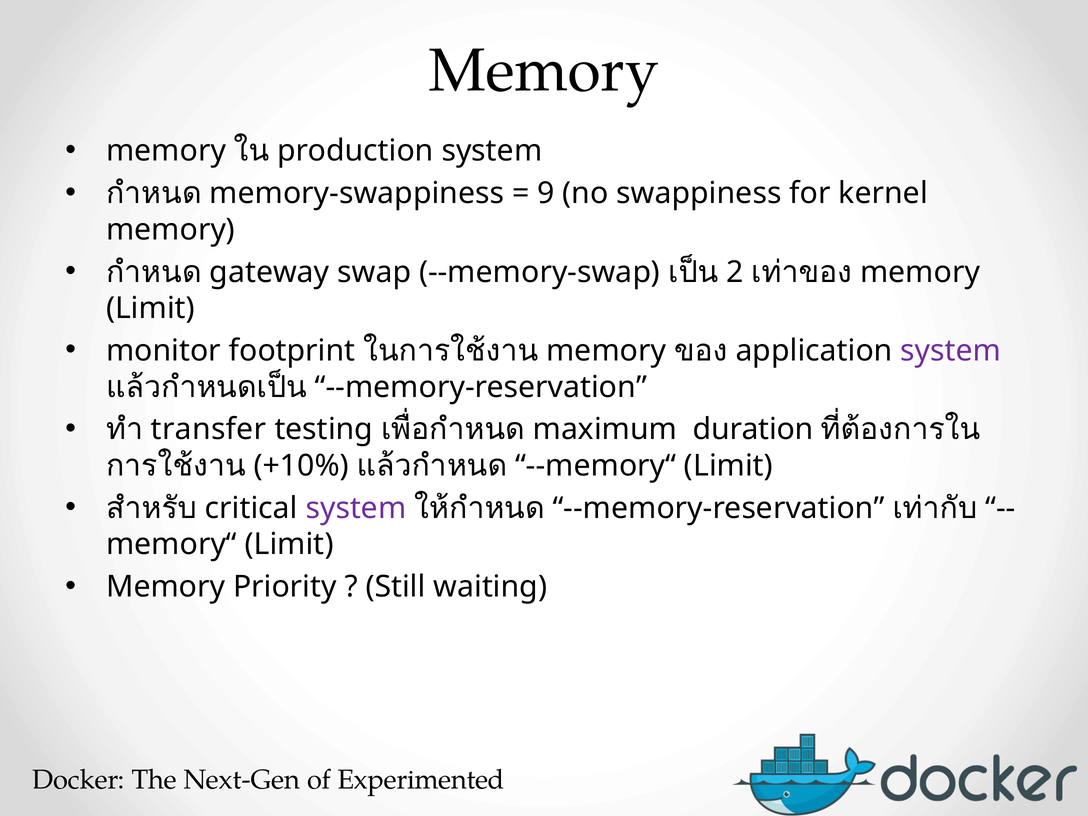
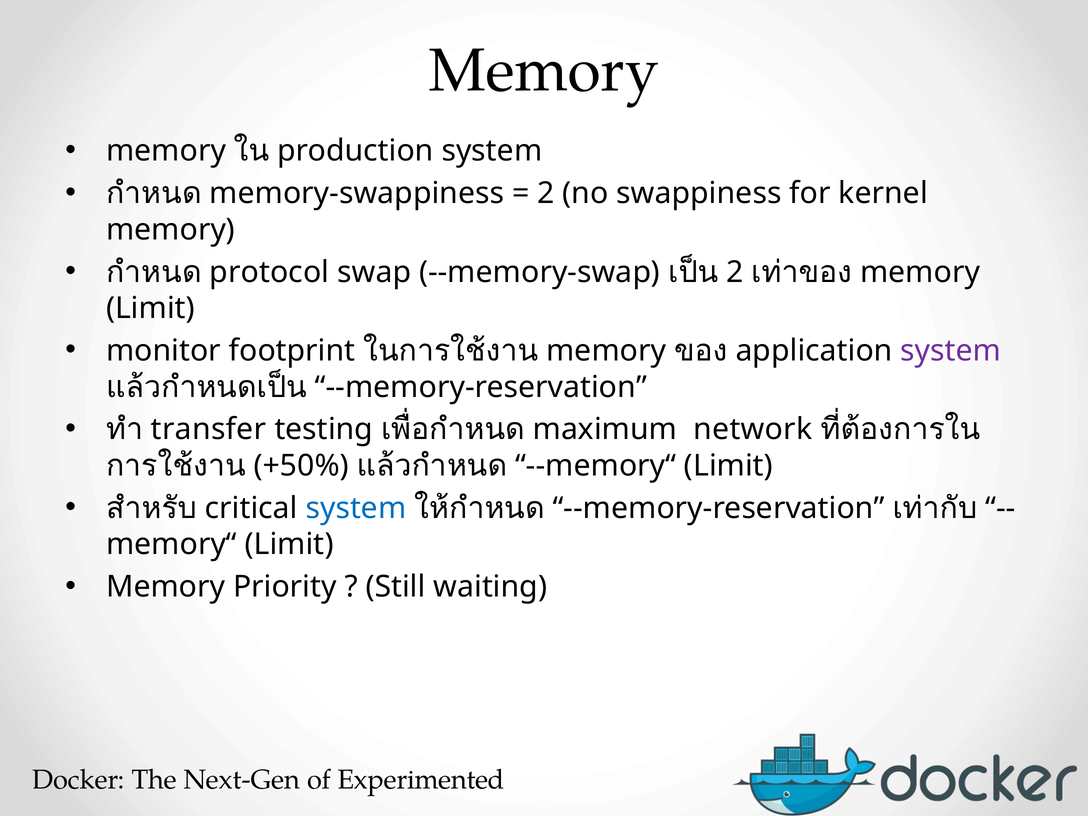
9 at (546, 193): 9 -> 2
gateway: gateway -> protocol
duration: duration -> network
+10%: +10% -> +50%
system at (356, 508) colour: purple -> blue
